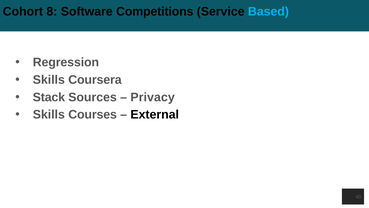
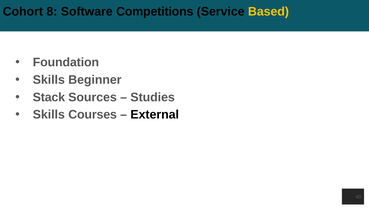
Based colour: light blue -> yellow
Regression: Regression -> Foundation
Coursera: Coursera -> Beginner
Privacy: Privacy -> Studies
